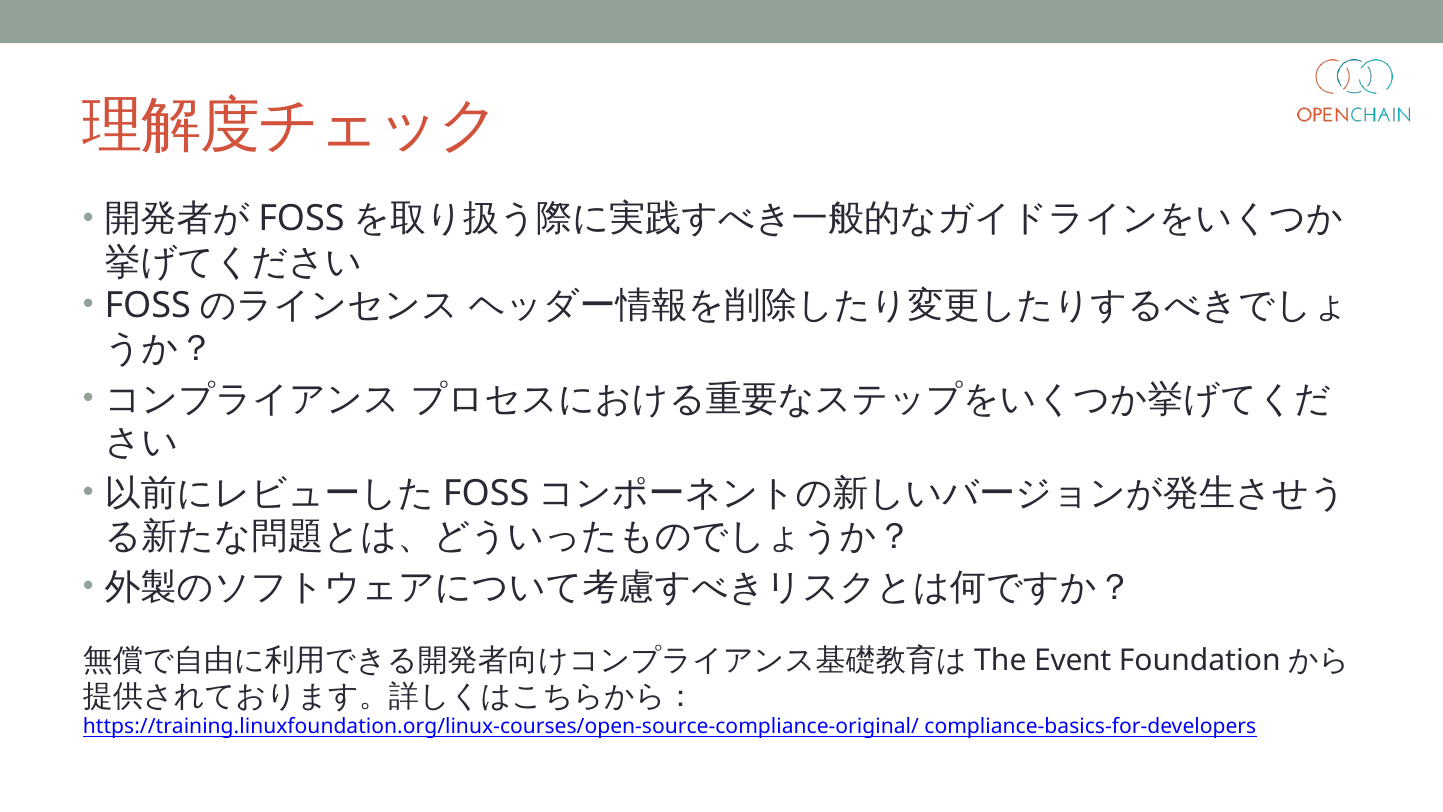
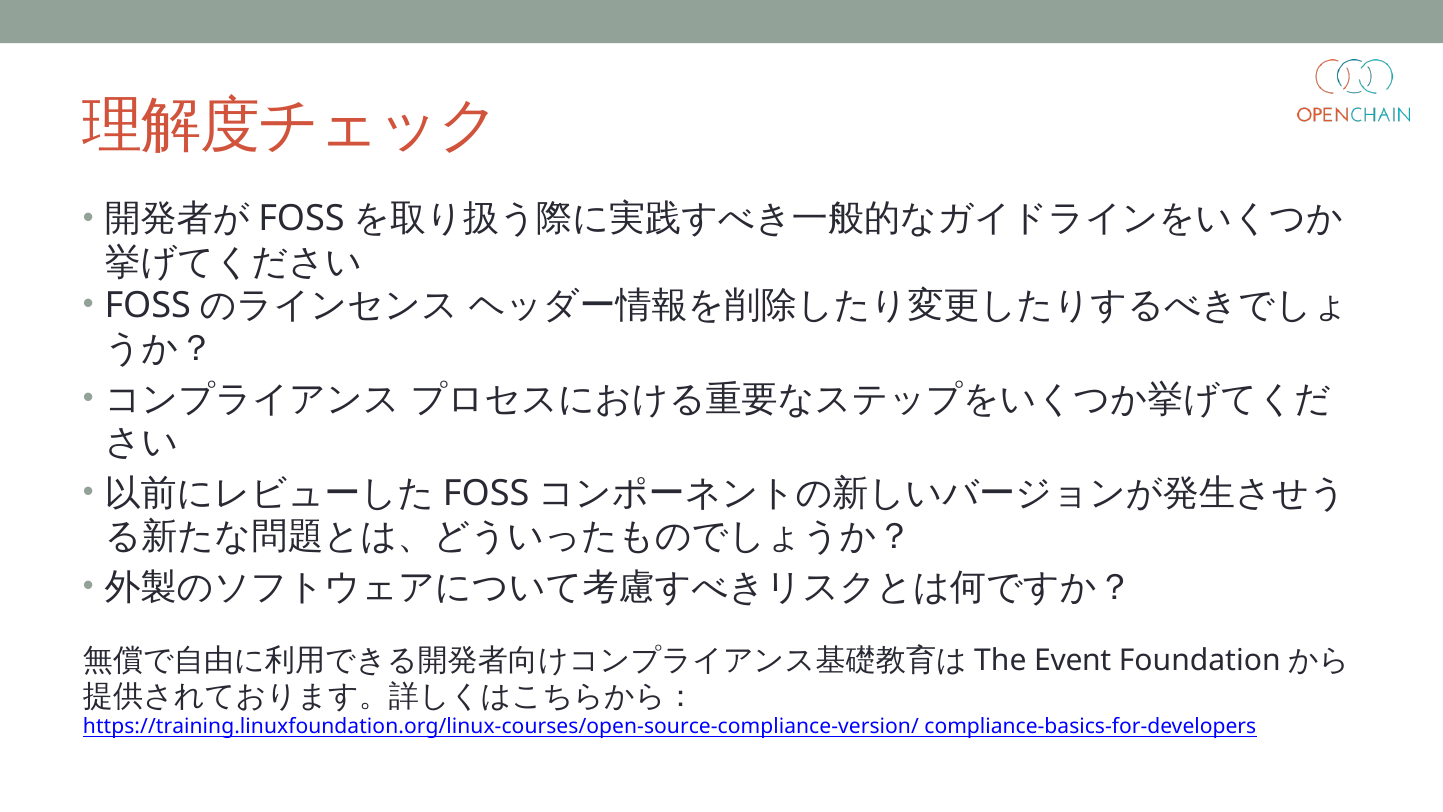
https://training.linuxfoundation.org/linux-courses/open-source-compliance-original/: https://training.linuxfoundation.org/linux-courses/open-source-compliance-original/ -> https://training.linuxfoundation.org/linux-courses/open-source-compliance-version/
